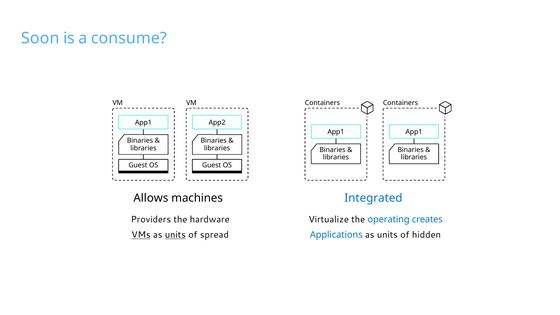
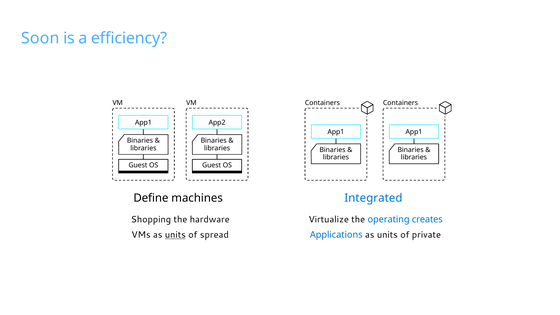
consume: consume -> efficiency
Allows: Allows -> Define
Providers: Providers -> Shopping
VMs underline: present -> none
hidden: hidden -> private
